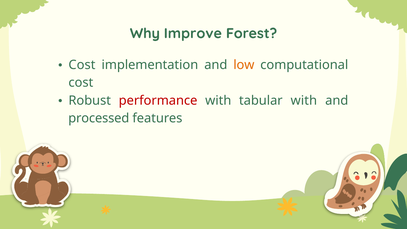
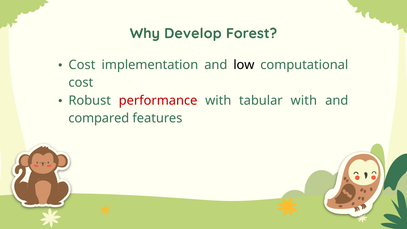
Improve: Improve -> Develop
low colour: orange -> black
processed: processed -> compared
